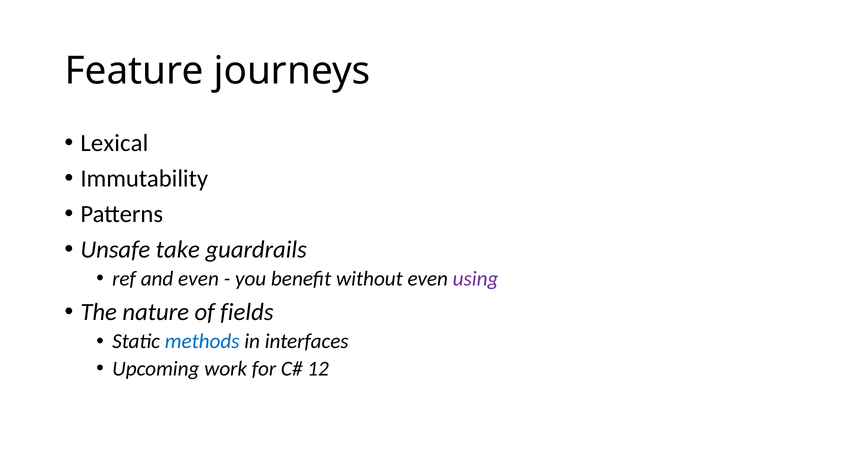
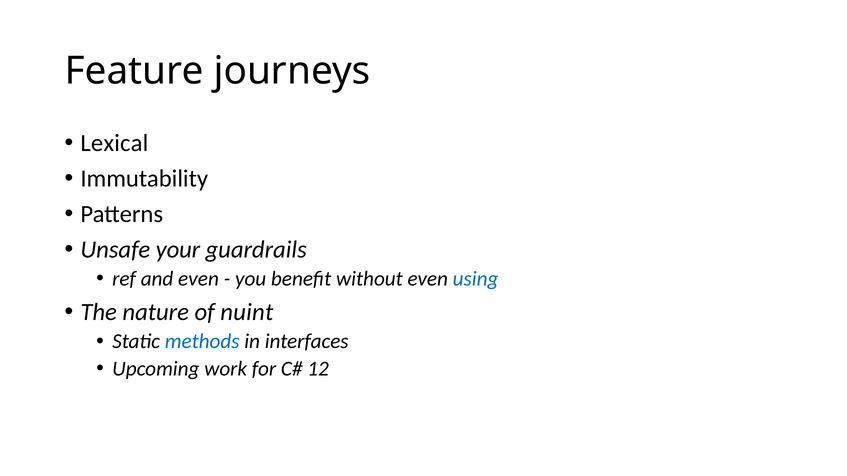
take: take -> your
using colour: purple -> blue
fields: fields -> nuint
